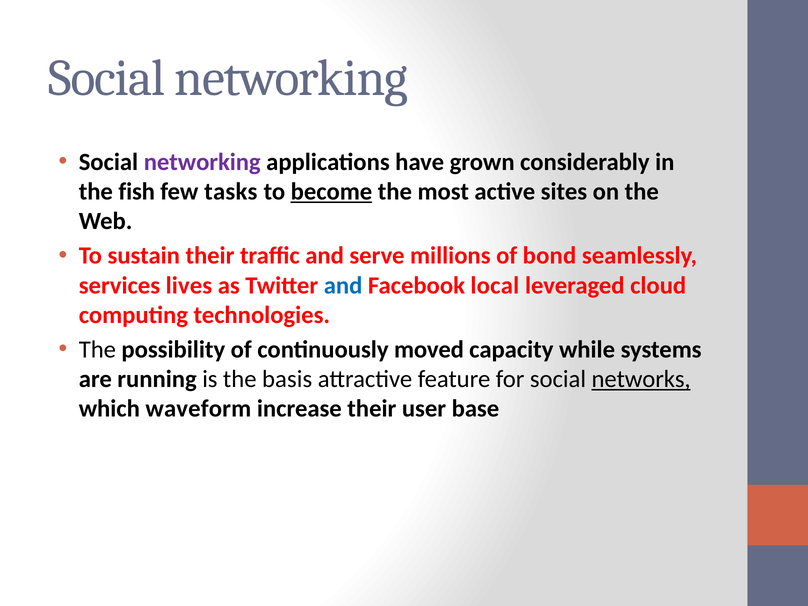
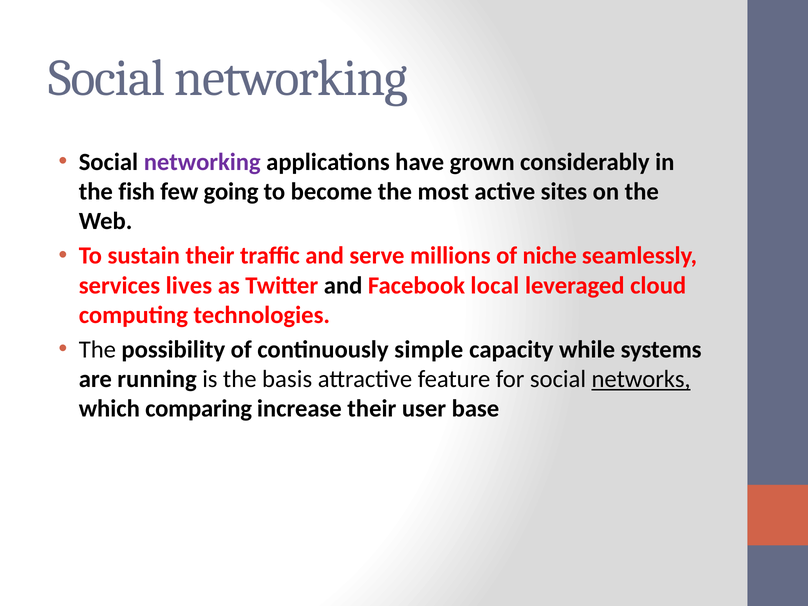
tasks: tasks -> going
become underline: present -> none
bond: bond -> niche
and at (343, 285) colour: blue -> black
moved: moved -> simple
waveform: waveform -> comparing
